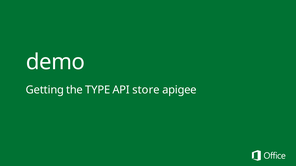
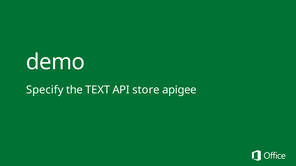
Getting: Getting -> Specify
TYPE: TYPE -> TEXT
